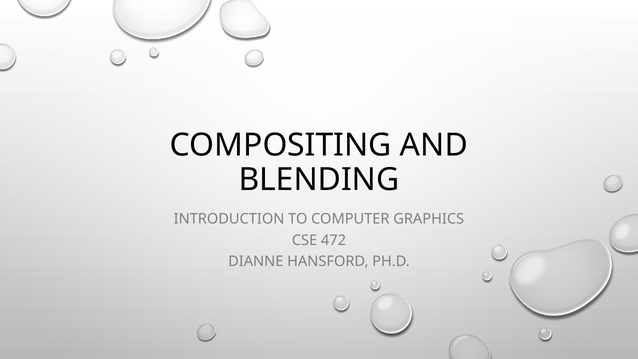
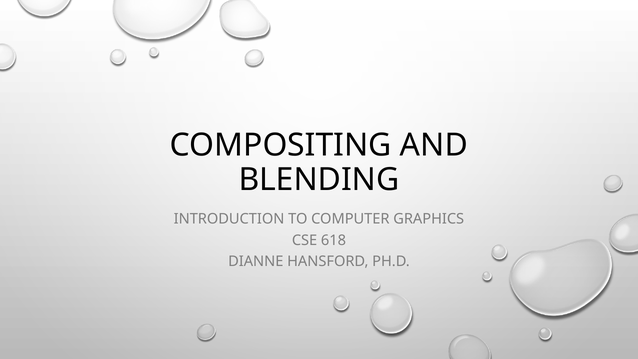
472: 472 -> 618
